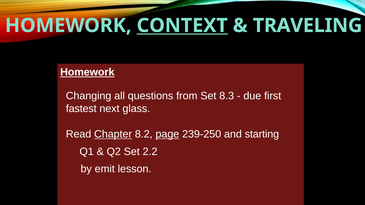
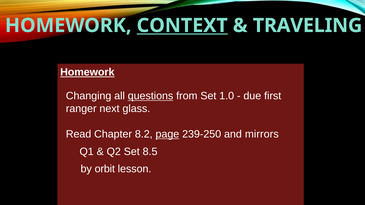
questions underline: none -> present
8.3: 8.3 -> 1.0
fastest: fastest -> ranger
Chapter underline: present -> none
starting: starting -> mirrors
2.2: 2.2 -> 8.5
emit: emit -> orbit
